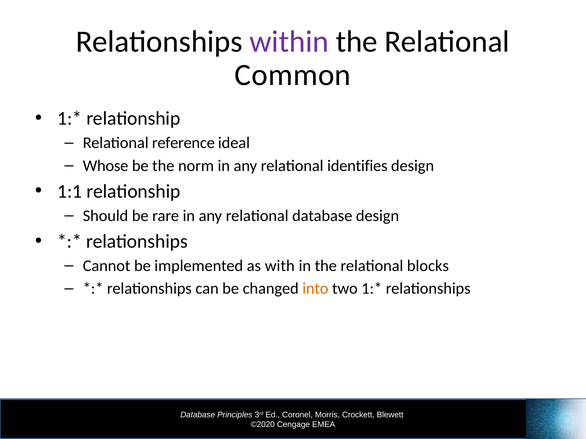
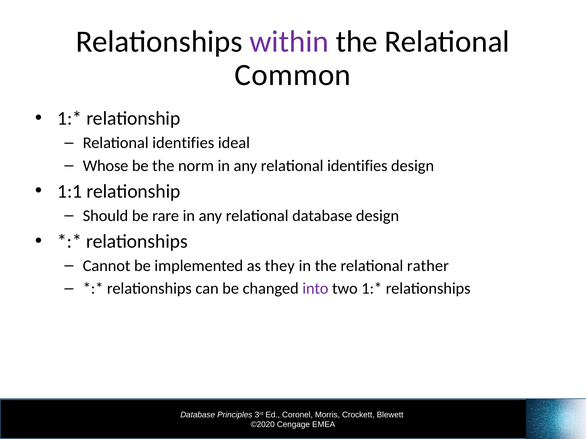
reference at (183, 143): reference -> identifies
with: with -> they
blocks: blocks -> rather
into colour: orange -> purple
